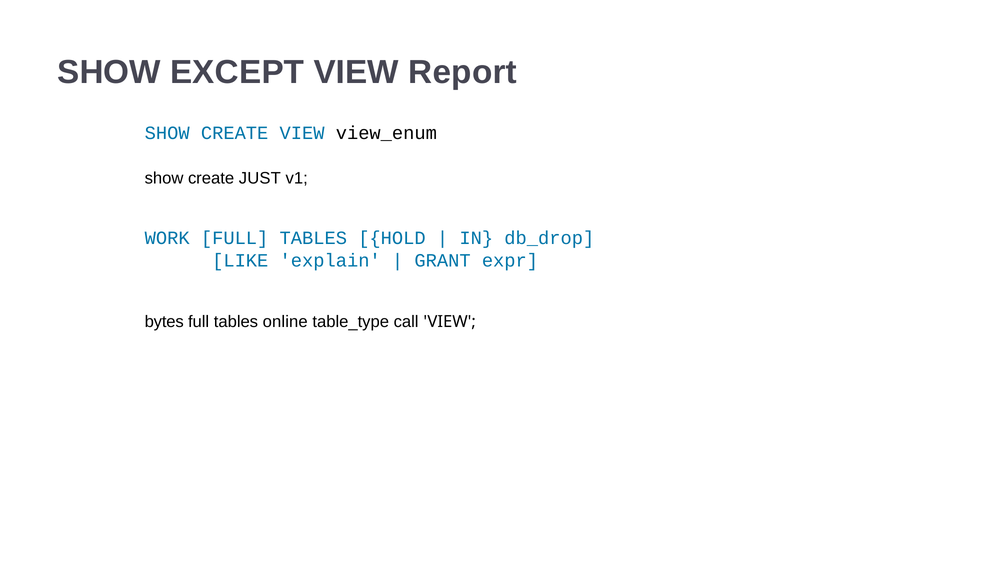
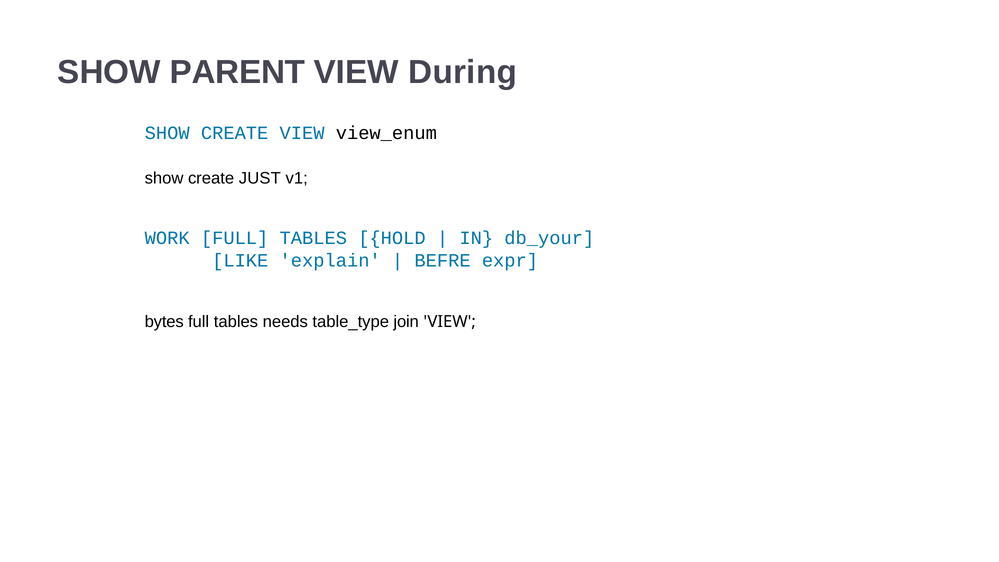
EXCEPT: EXCEPT -> PARENT
Report: Report -> During
db_drop: db_drop -> db_your
GRANT: GRANT -> BEFRE
online: online -> needs
call: call -> join
